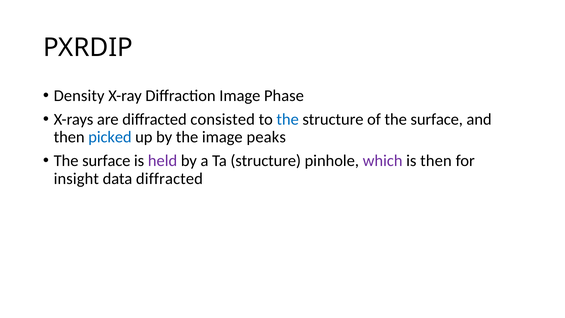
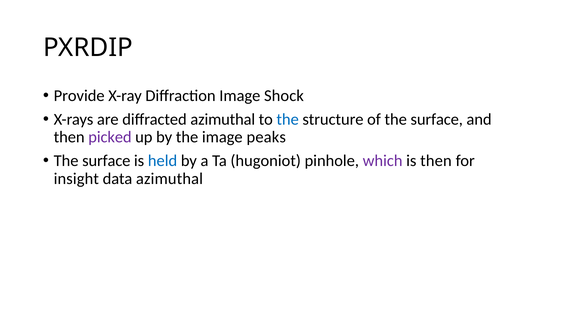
Density: Density -> Provide
Phase: Phase -> Shock
diffracted consisted: consisted -> azimuthal
picked colour: blue -> purple
held colour: purple -> blue
Ta structure: structure -> hugoniot
data diffracted: diffracted -> azimuthal
